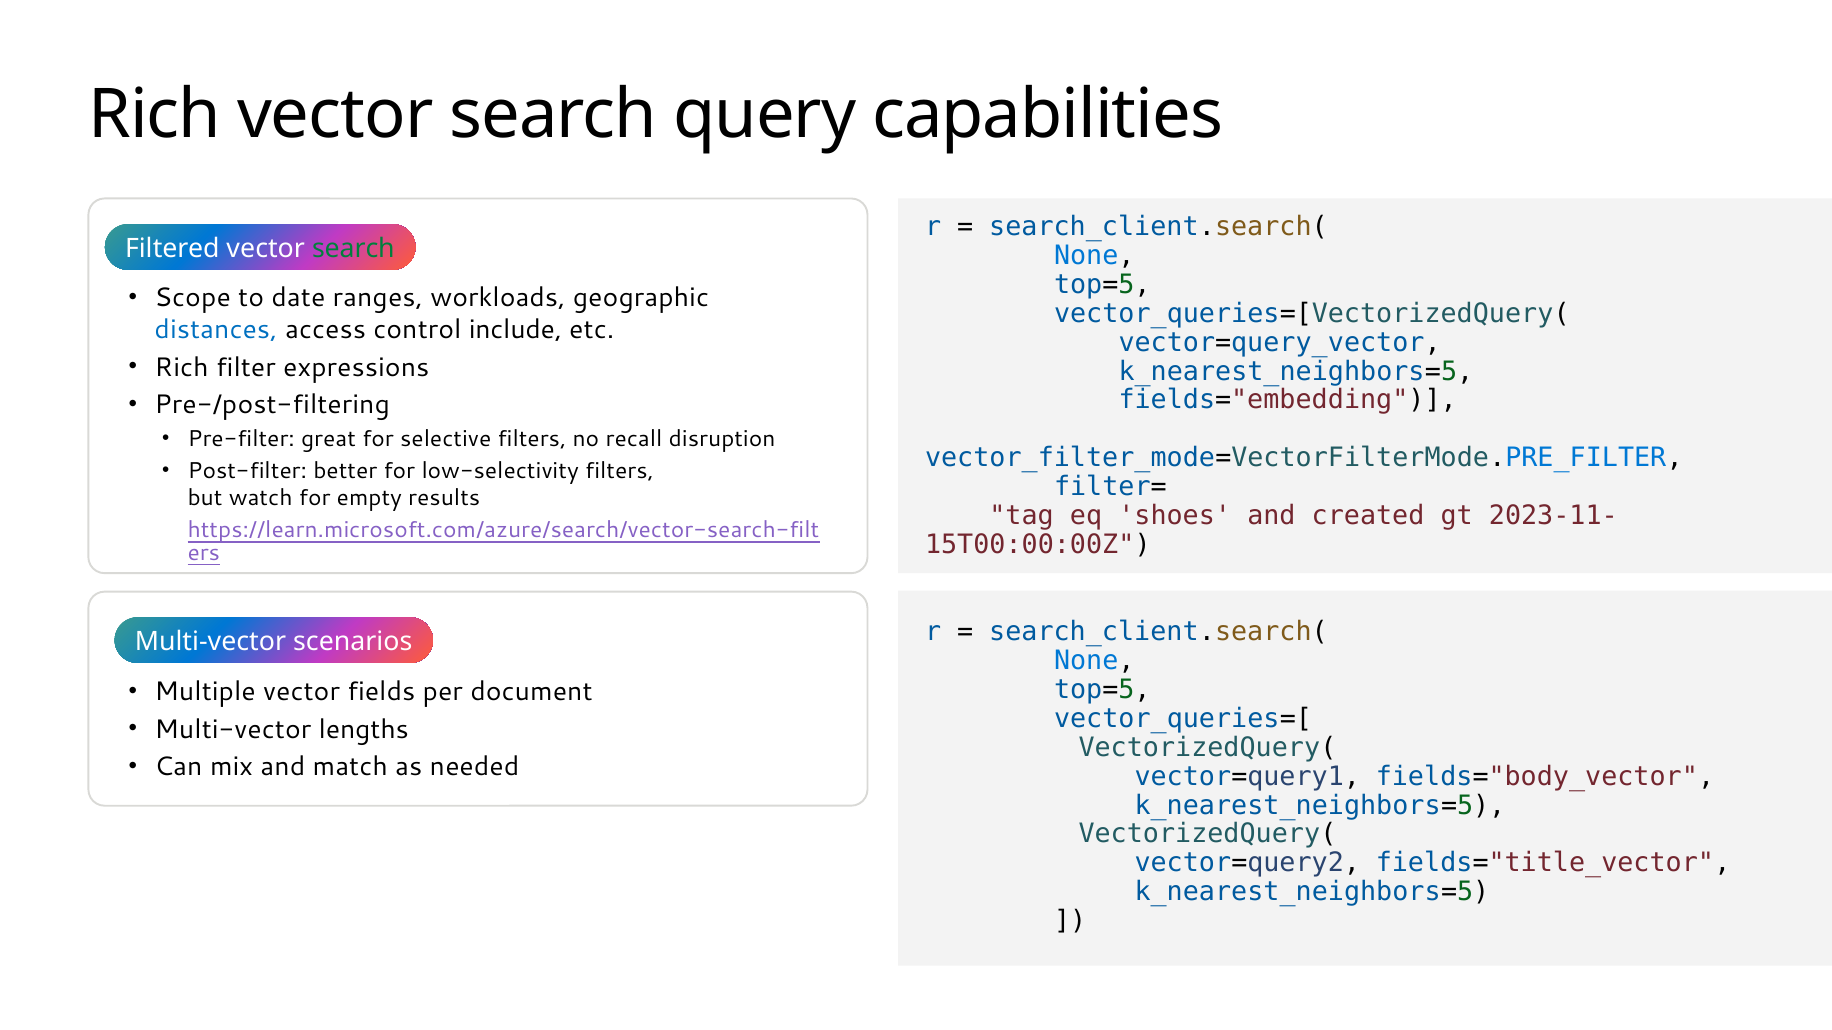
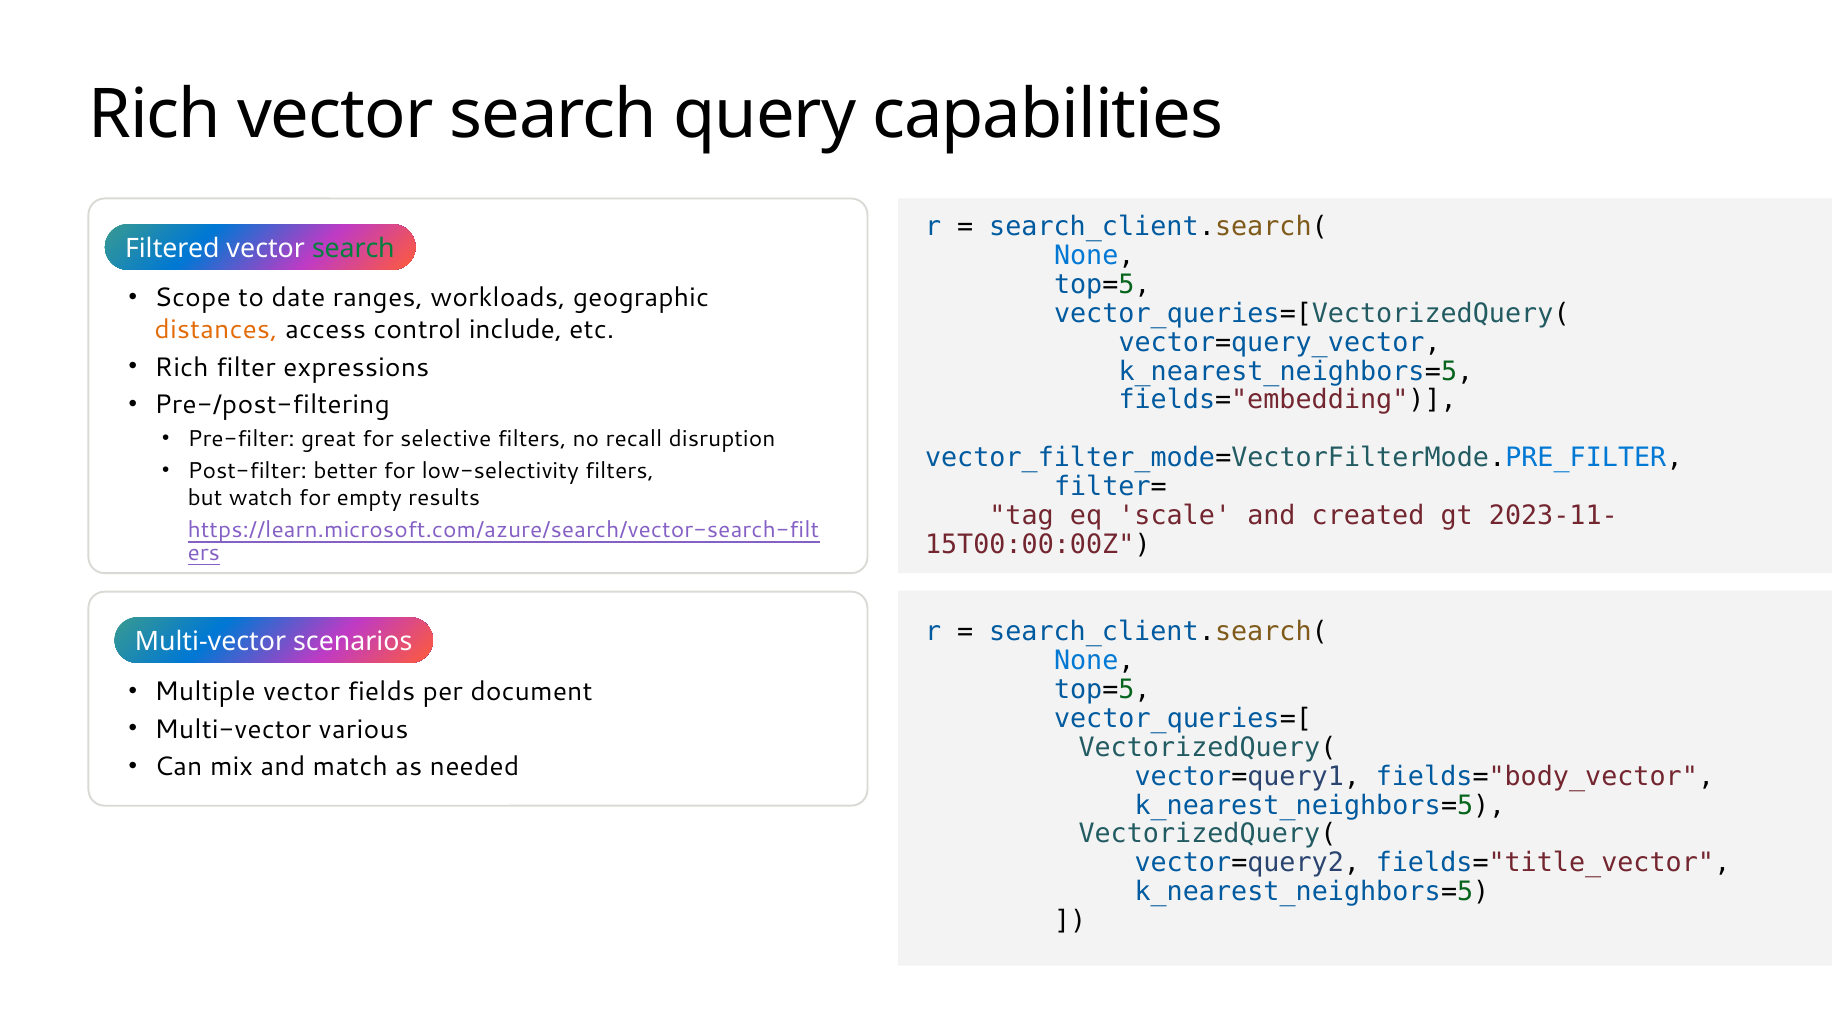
distances colour: blue -> orange
shoes: shoes -> scale
lengths: lengths -> various
